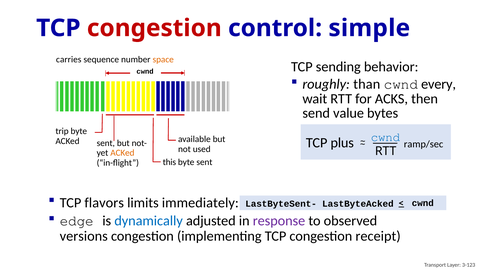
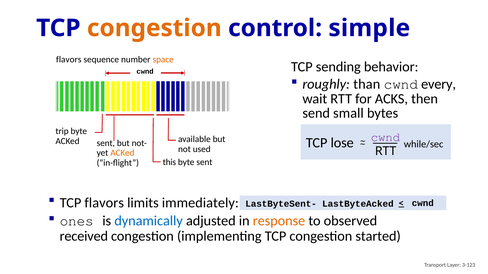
congestion at (154, 28) colour: red -> orange
carries at (69, 60): carries -> flavors
value: value -> small
cwnd at (385, 137) colour: blue -> purple
plus: plus -> lose
ramp/sec: ramp/sec -> while/sec
edge: edge -> ones
response colour: purple -> orange
versions: versions -> received
receipt: receipt -> started
